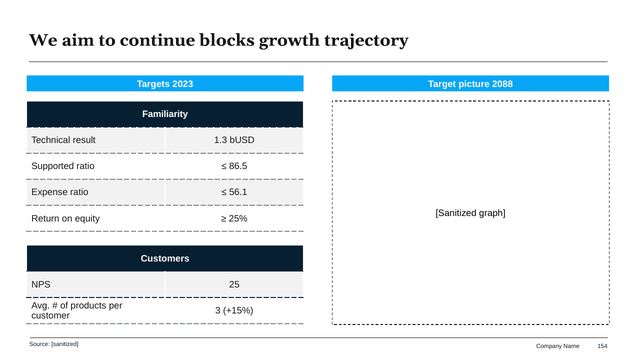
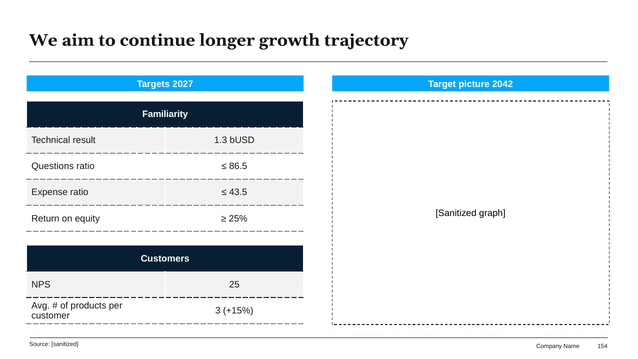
blocks: blocks -> longer
2023: 2023 -> 2027
2088: 2088 -> 2042
Supported: Supported -> Questions
56.1: 56.1 -> 43.5
